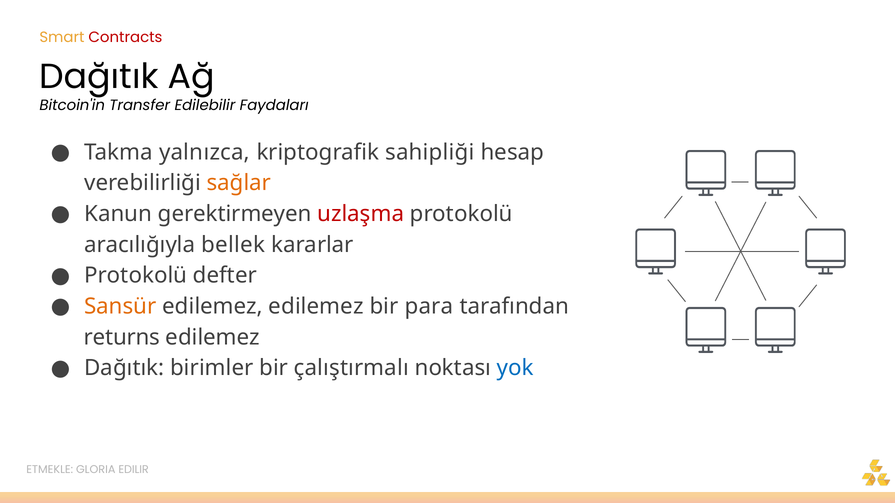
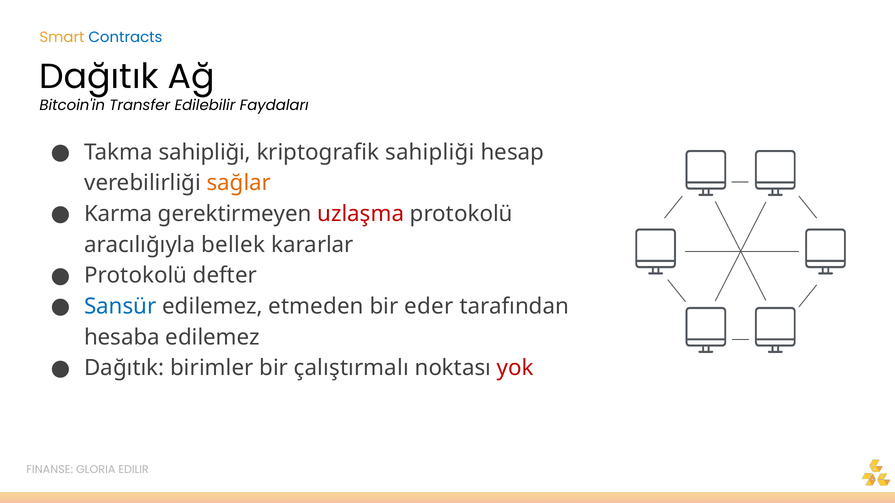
Contracts colour: red -> blue
Takma yalnızca: yalnızca -> sahipliği
Kanun: Kanun -> Karma
Sansür colour: orange -> blue
edilemez edilemez: edilemez -> etmeden
para: para -> eder
returns: returns -> hesaba
yok colour: blue -> red
ETMEKLE: ETMEKLE -> FINANSE
